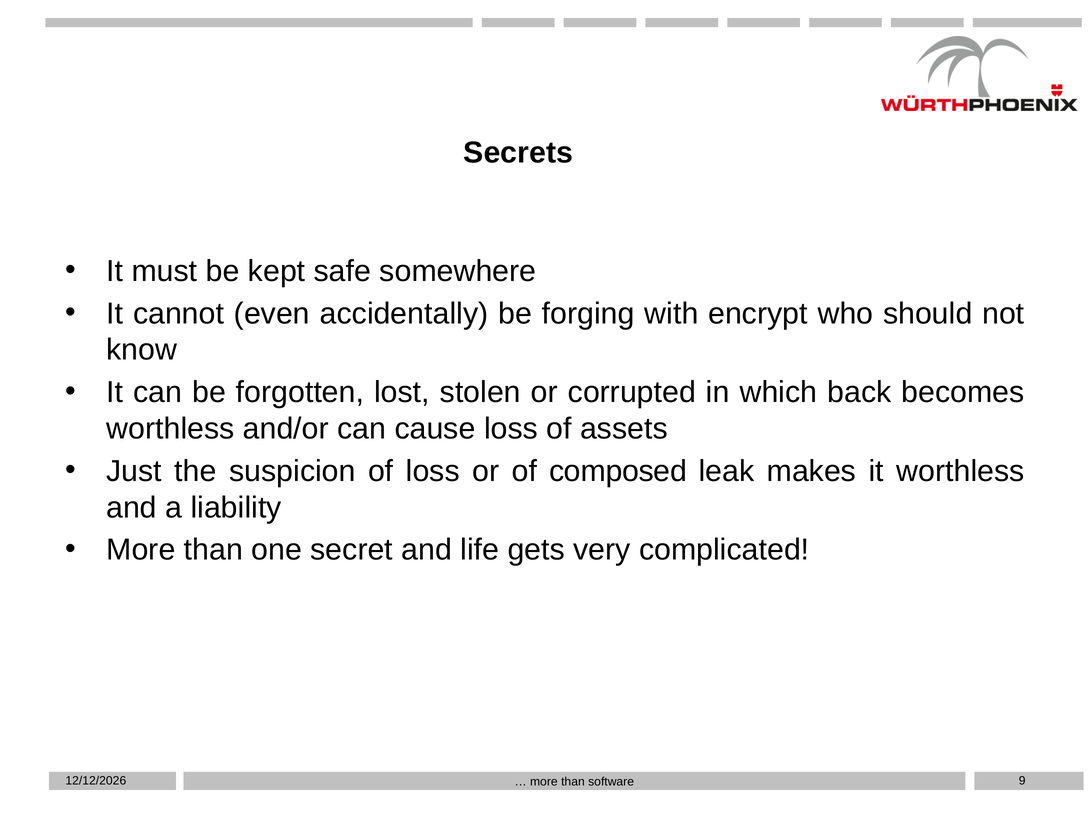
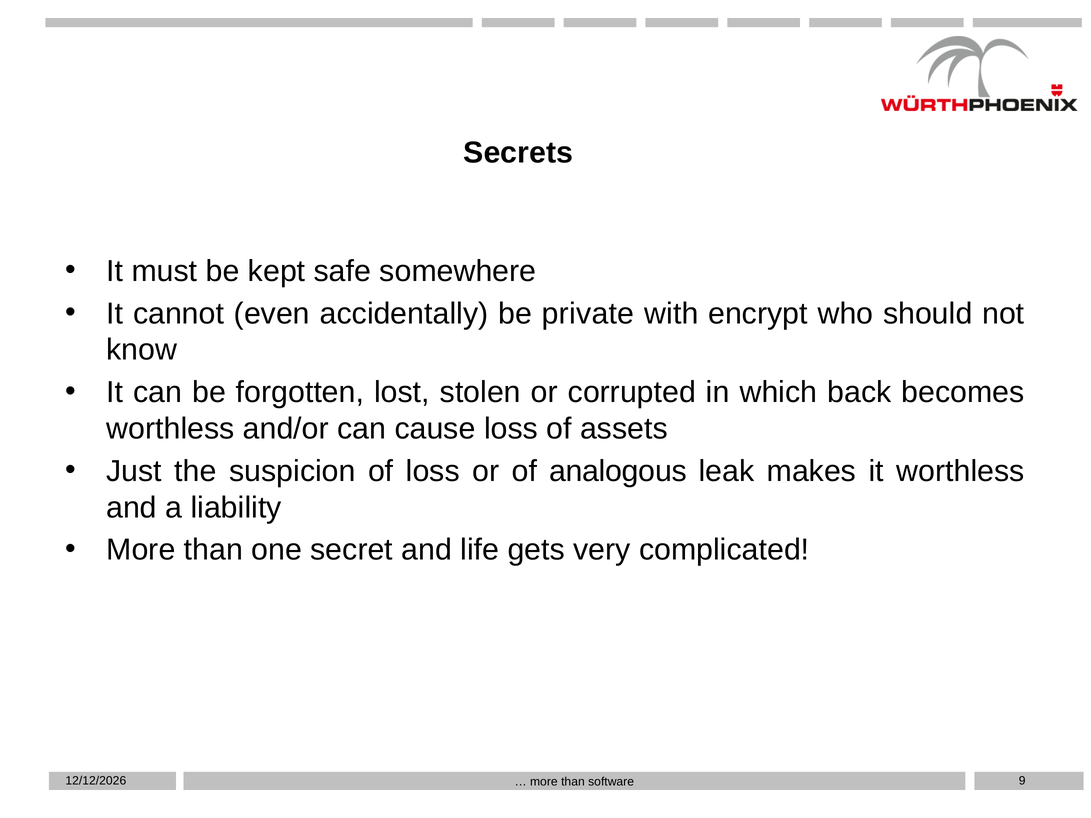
forging: forging -> private
composed: composed -> analogous
